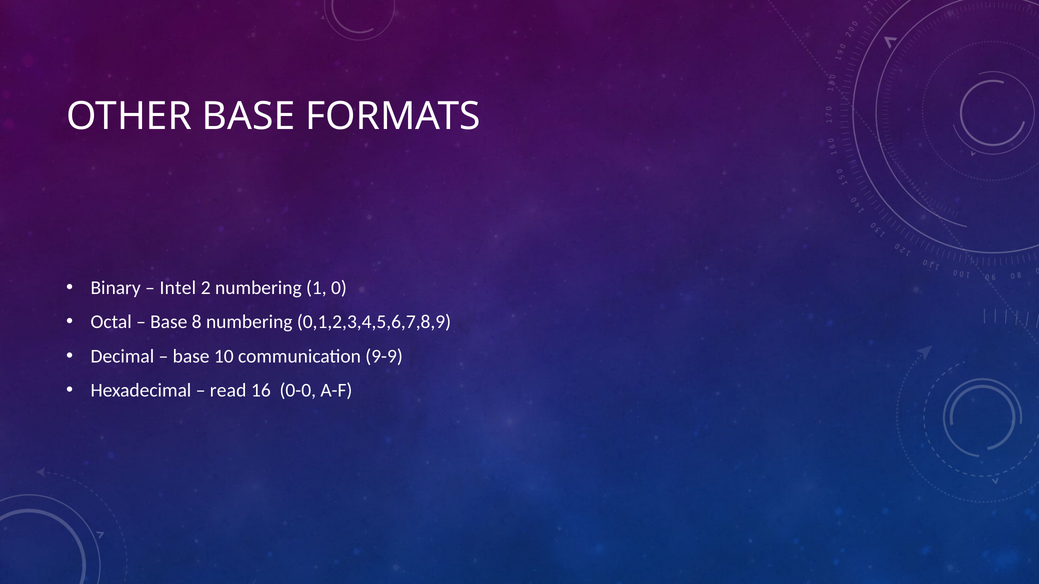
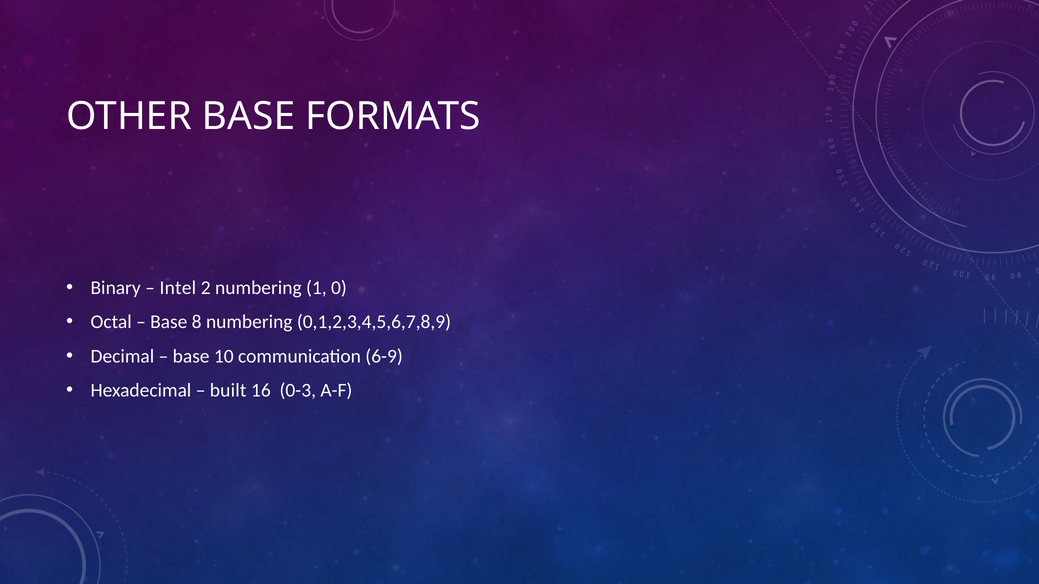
9-9: 9-9 -> 6-9
read: read -> built
0-0: 0-0 -> 0-3
